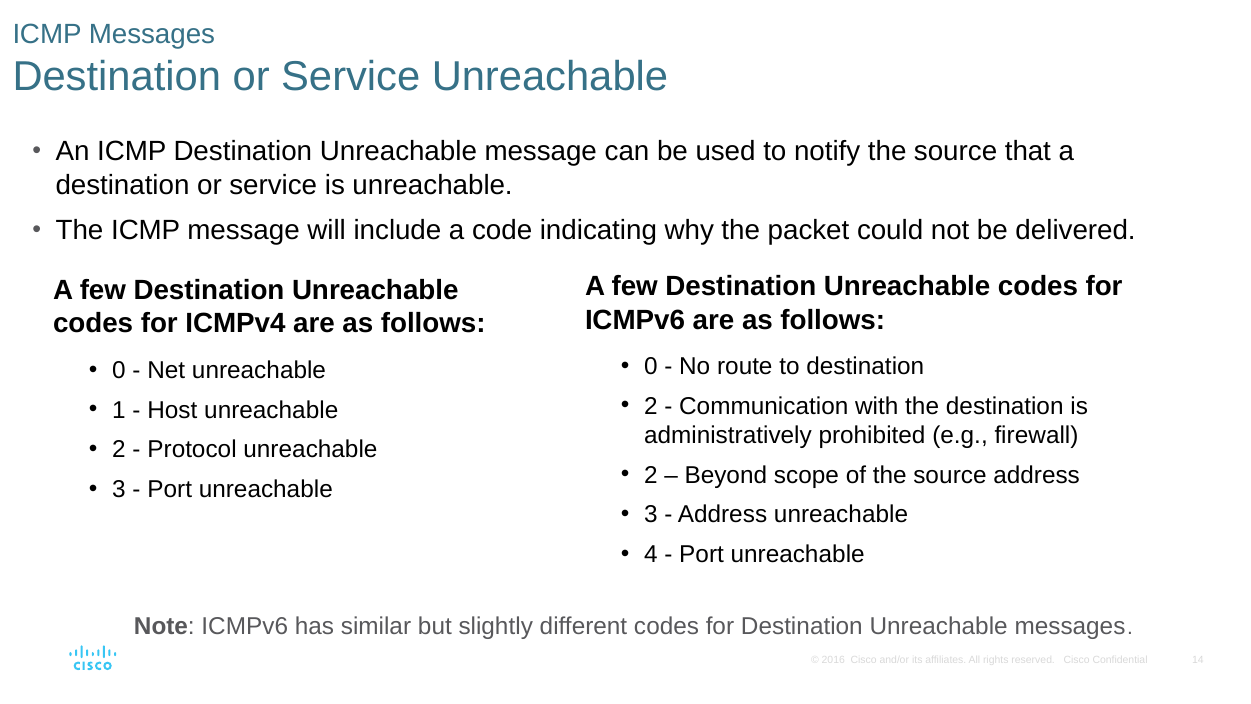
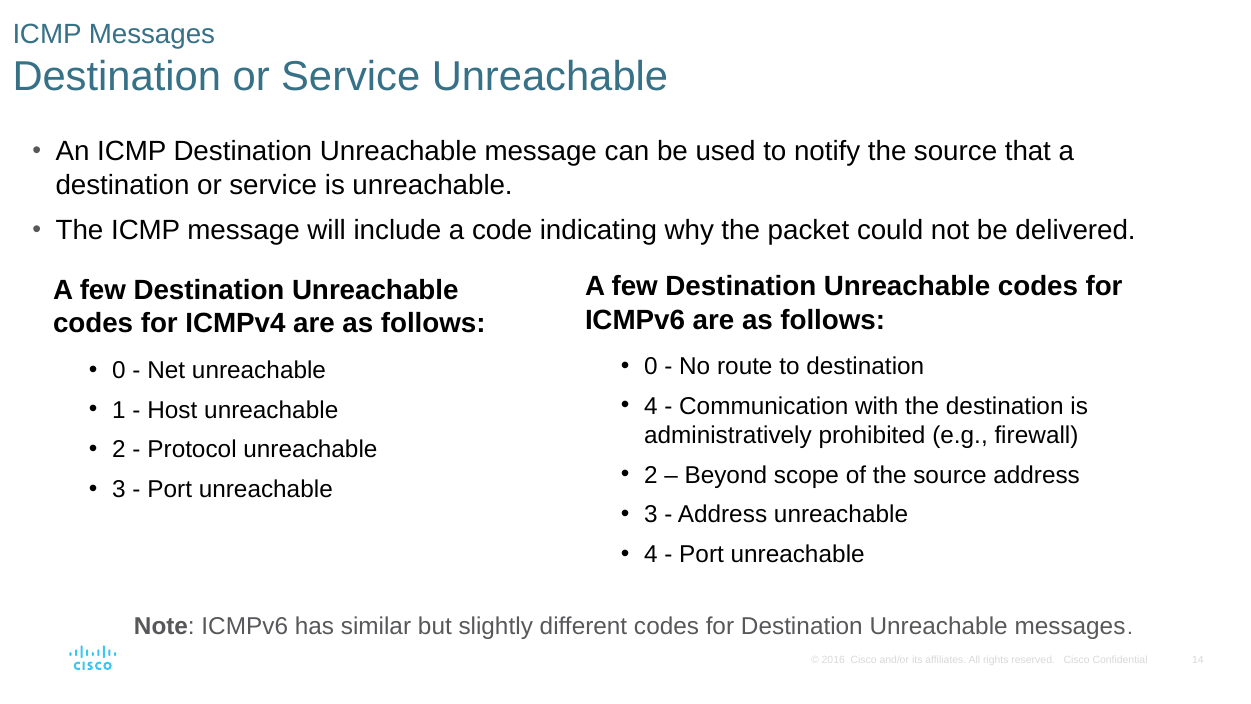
2 at (651, 406): 2 -> 4
